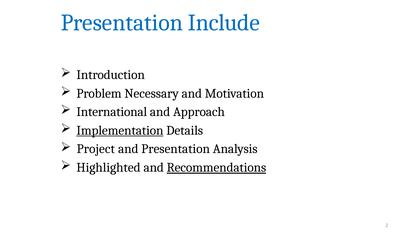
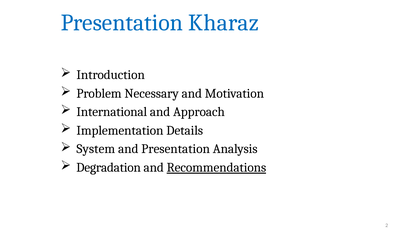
Include: Include -> Kharaz
Implementation underline: present -> none
Project: Project -> System
Highlighted: Highlighted -> Degradation
